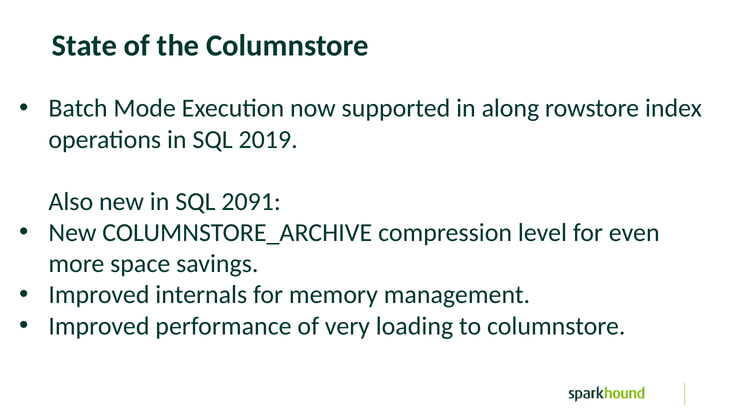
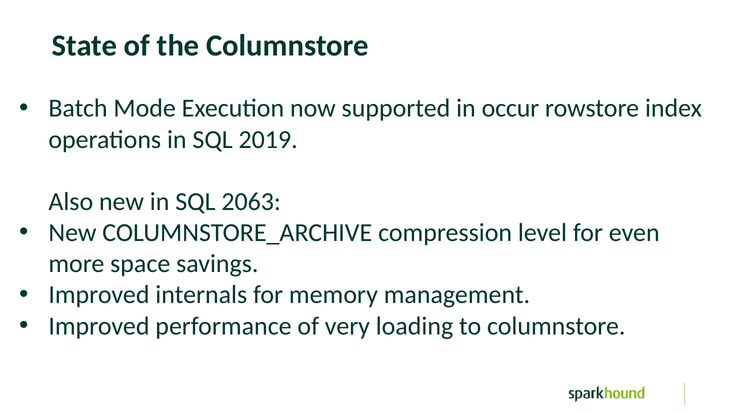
along: along -> occur
2091: 2091 -> 2063
